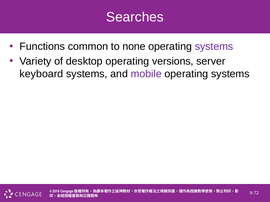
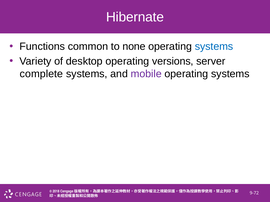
Searches: Searches -> Hibernate
systems at (214, 47) colour: purple -> blue
keyboard: keyboard -> complete
